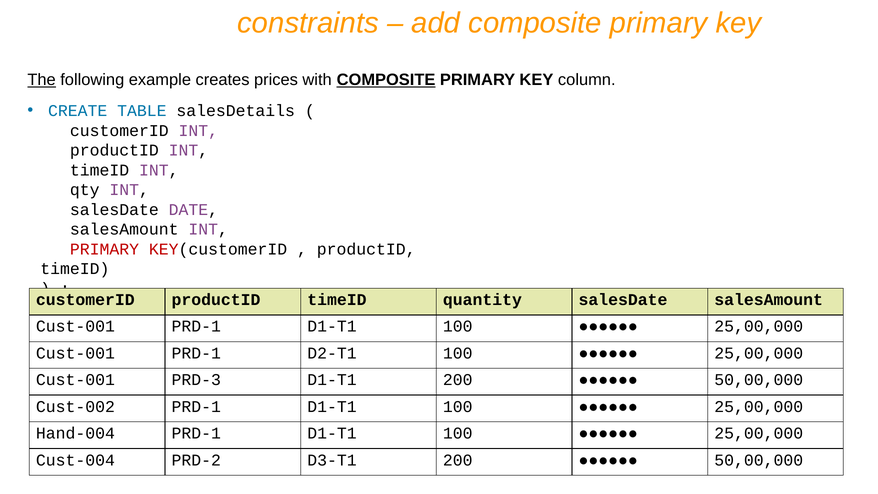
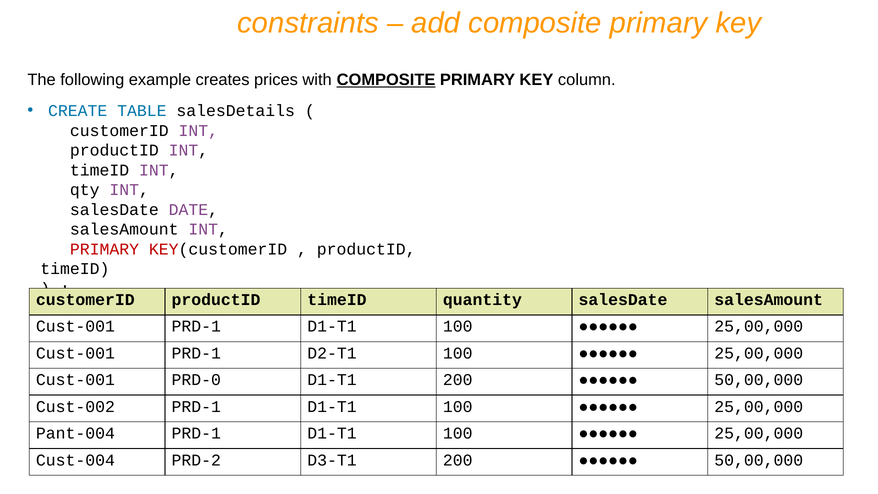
The underline: present -> none
PRD-3: PRD-3 -> PRD-0
Hand-004: Hand-004 -> Pant-004
